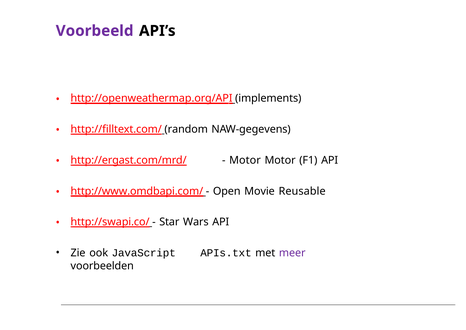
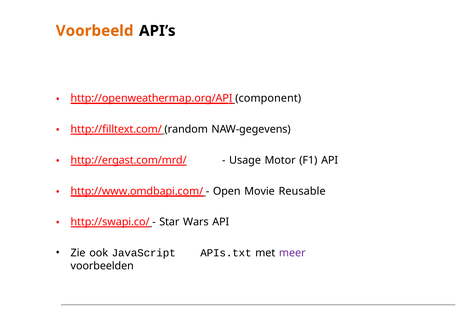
Voorbeeld colour: purple -> orange
implements: implements -> component
Motor at (245, 160): Motor -> Usage
